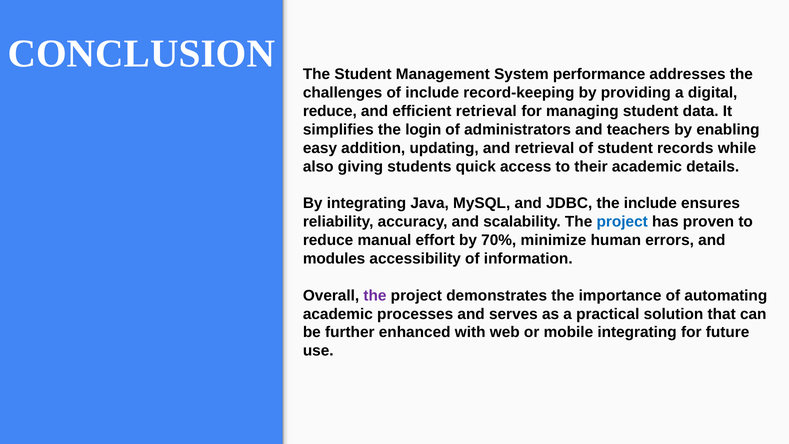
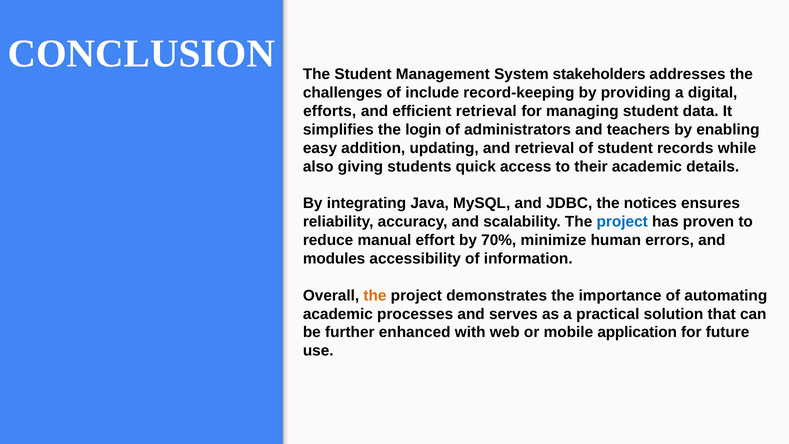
performance: performance -> stakeholders
reduce at (330, 111): reduce -> efforts
the include: include -> notices
the at (375, 295) colour: purple -> orange
mobile integrating: integrating -> application
